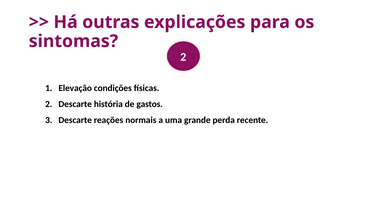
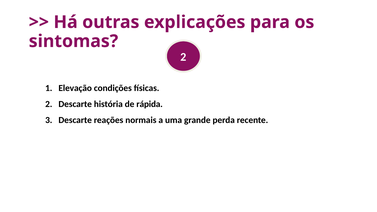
gastos: gastos -> rápida
